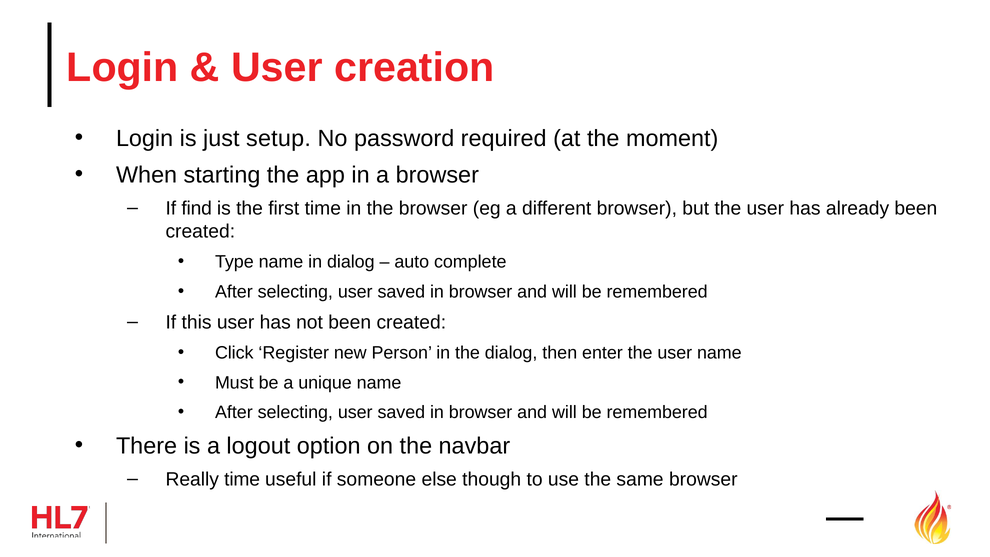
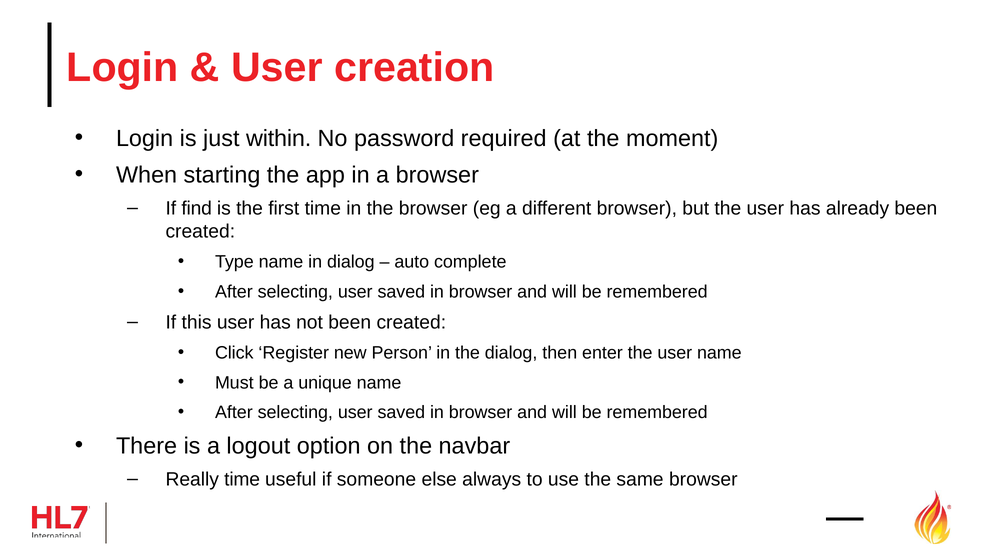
setup: setup -> within
though: though -> always
